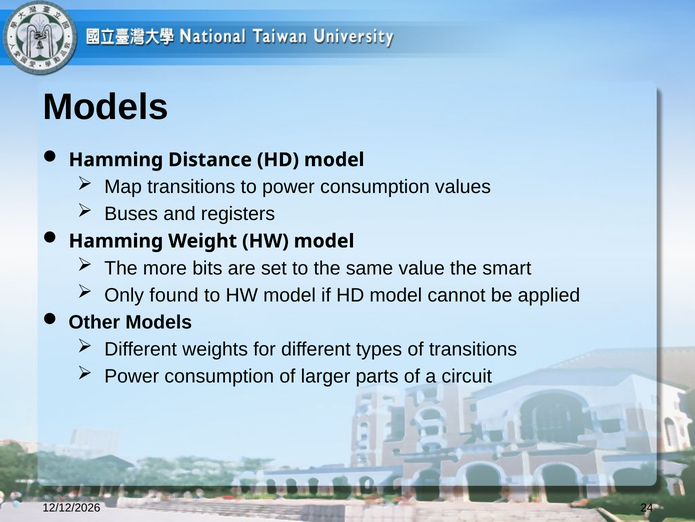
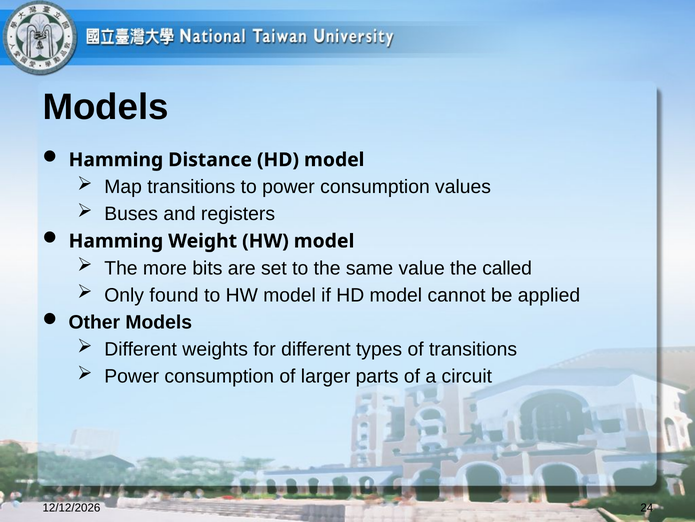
smart: smart -> called
